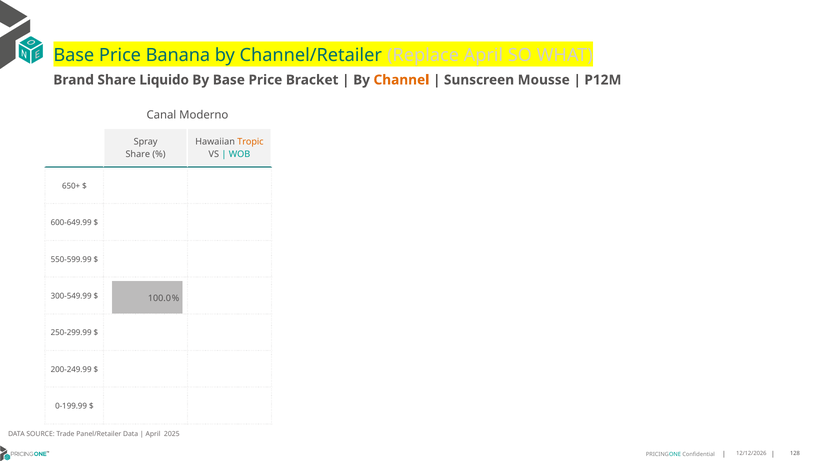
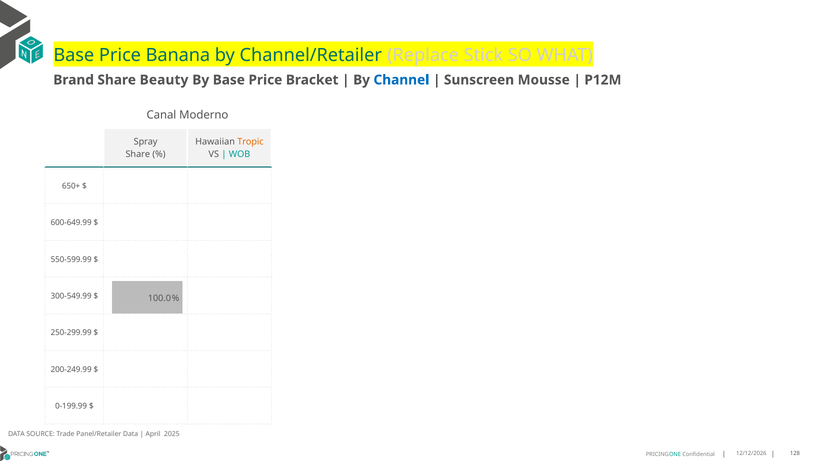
Replace April: April -> Stick
Liquido: Liquido -> Beauty
Channel colour: orange -> blue
